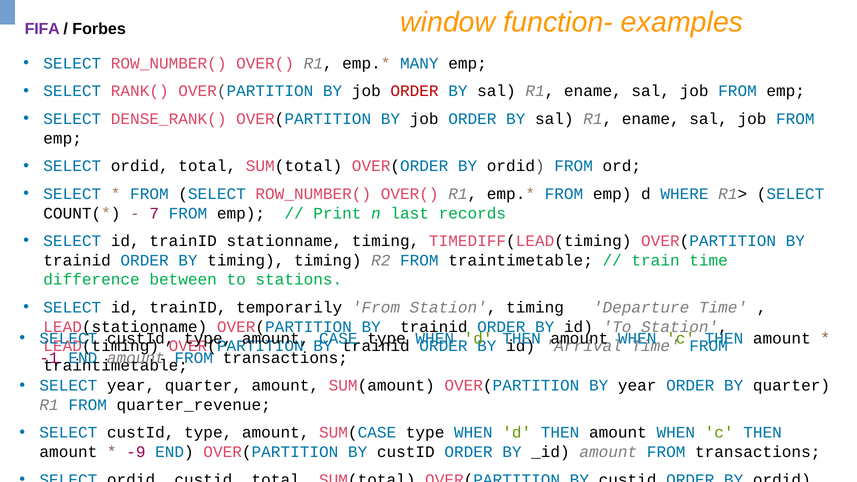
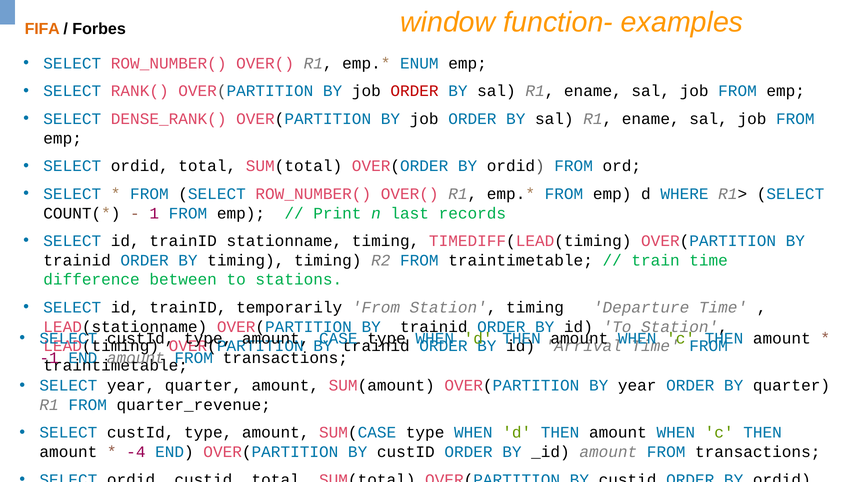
FIFA colour: purple -> orange
MANY: MANY -> ENUM
7: 7 -> 1
-9: -9 -> -4
